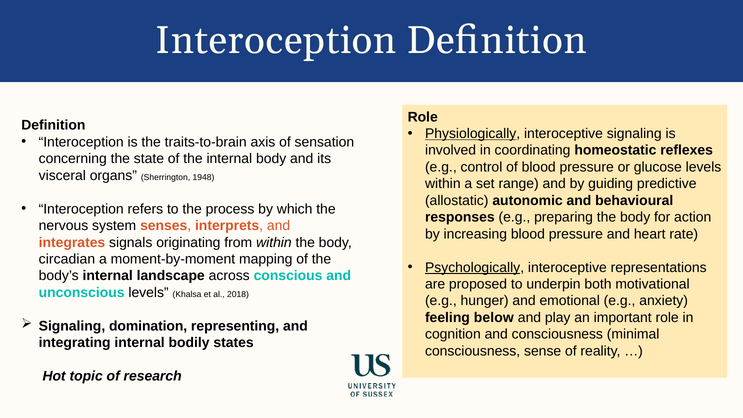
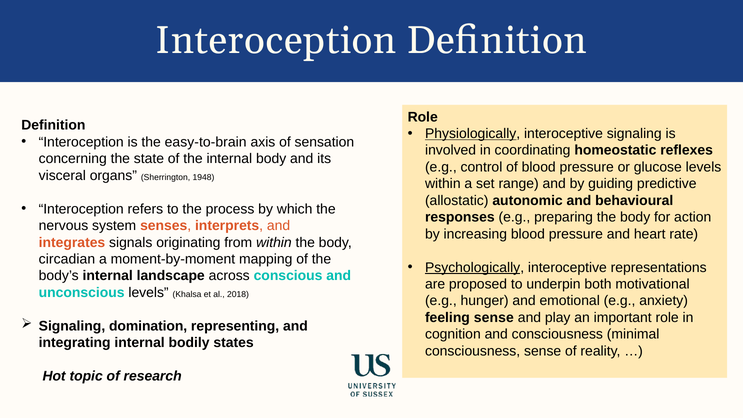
traits-to-brain: traits-to-brain -> easy-to-brain
feeling below: below -> sense
